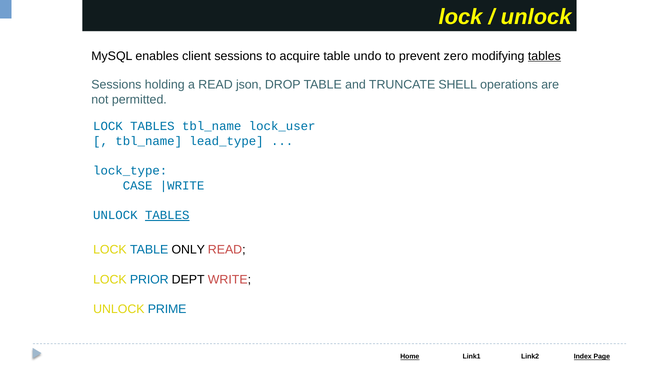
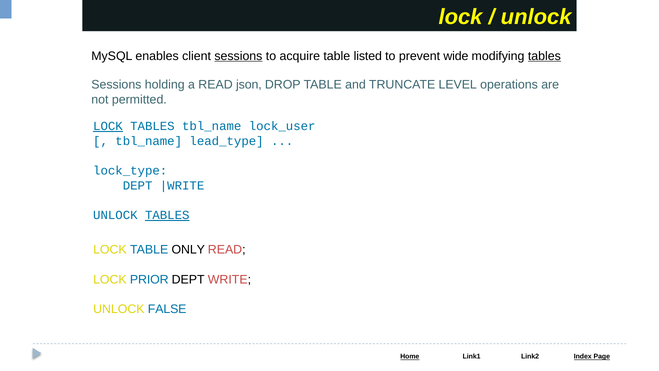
sessions at (238, 56) underline: none -> present
undo: undo -> listed
zero: zero -> wide
SHELL: SHELL -> LEVEL
LOCK at (108, 126) underline: none -> present
CASE at (138, 185): CASE -> DEPT
PRIME: PRIME -> FALSE
